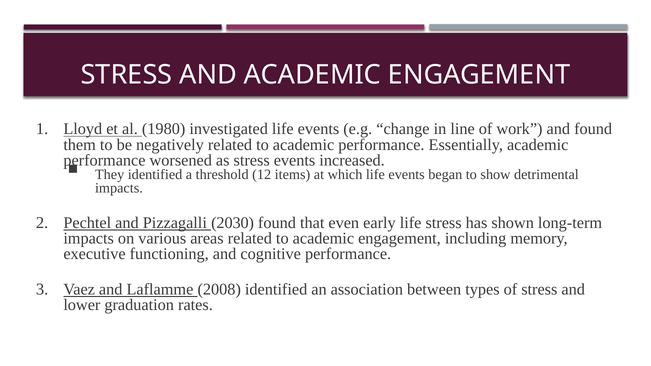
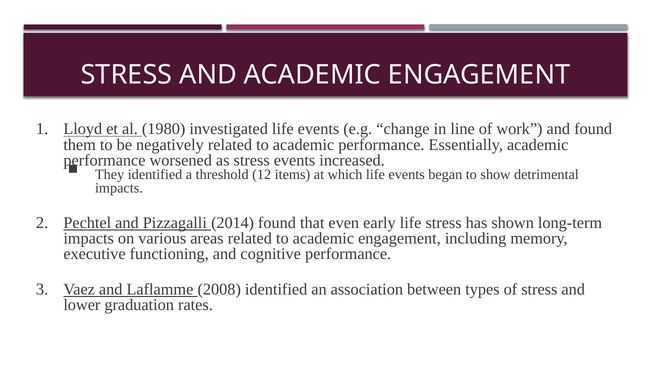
2030: 2030 -> 2014
